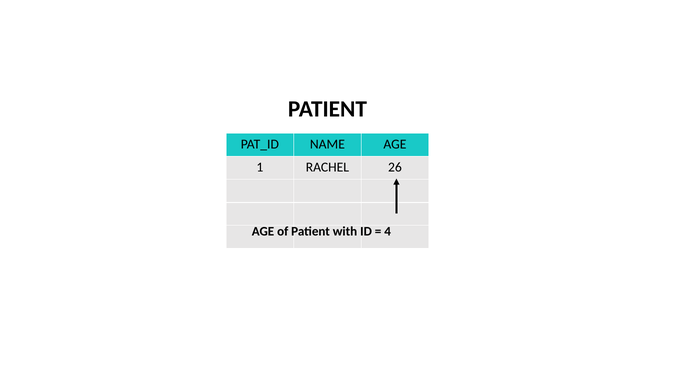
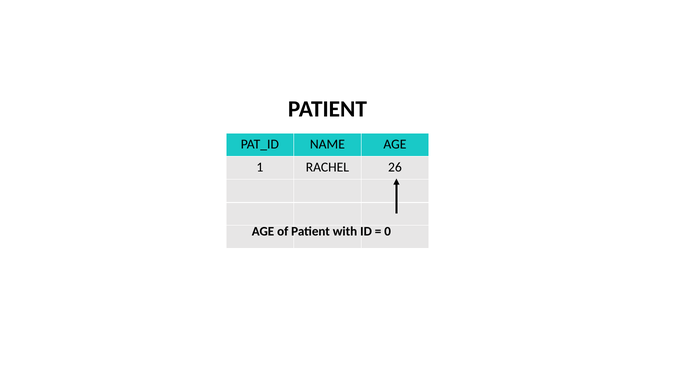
4: 4 -> 0
